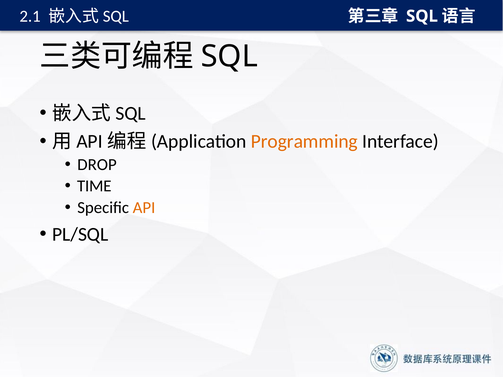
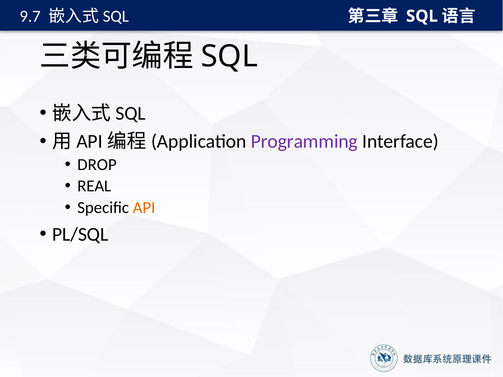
2.1: 2.1 -> 9.7
Programming colour: orange -> purple
TIME: TIME -> REAL
